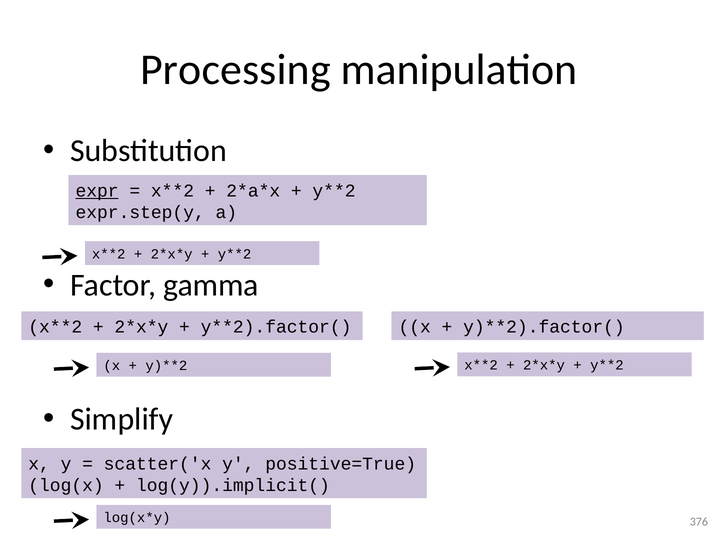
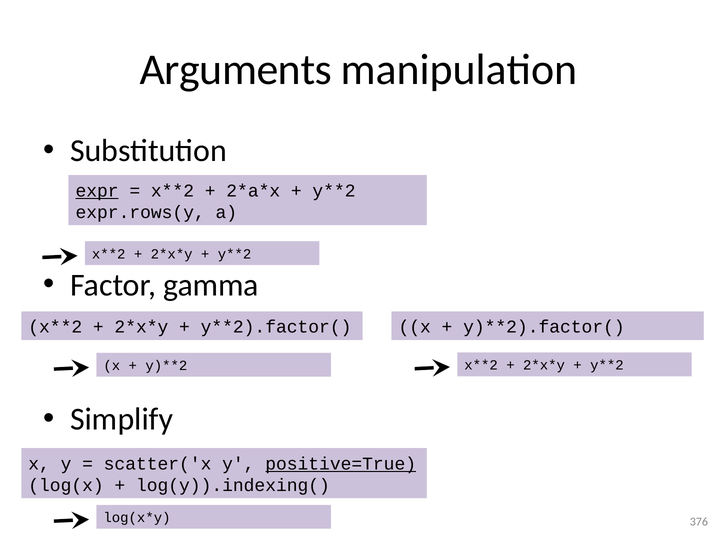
Processing: Processing -> Arguments
expr.step(y: expr.step(y -> expr.rows(y
positive=True underline: none -> present
log(y)).implicit(: log(y)).implicit( -> log(y)).indexing(
